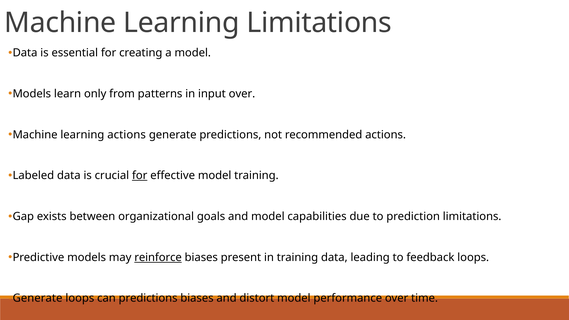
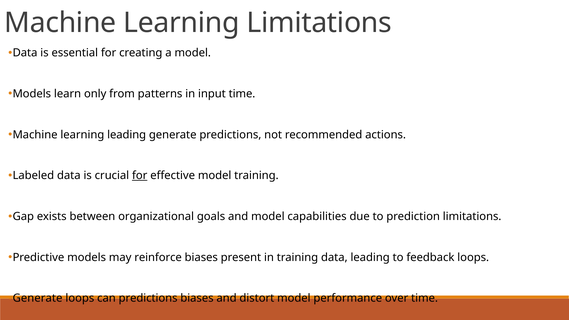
input over: over -> time
learning actions: actions -> leading
reinforce underline: present -> none
